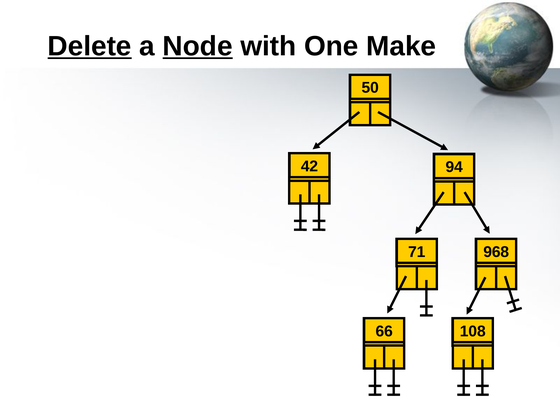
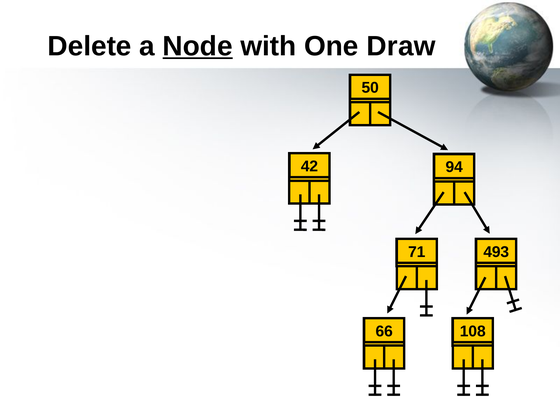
Delete underline: present -> none
Make: Make -> Draw
968: 968 -> 493
